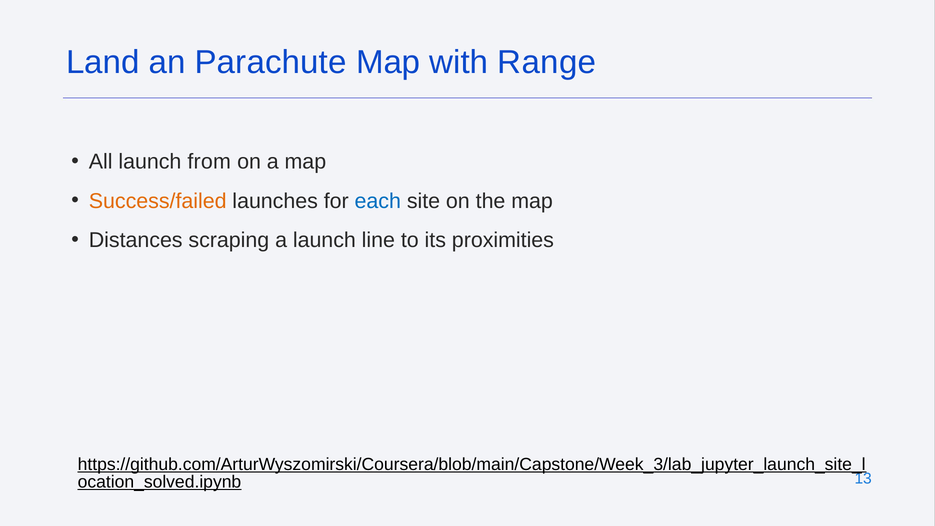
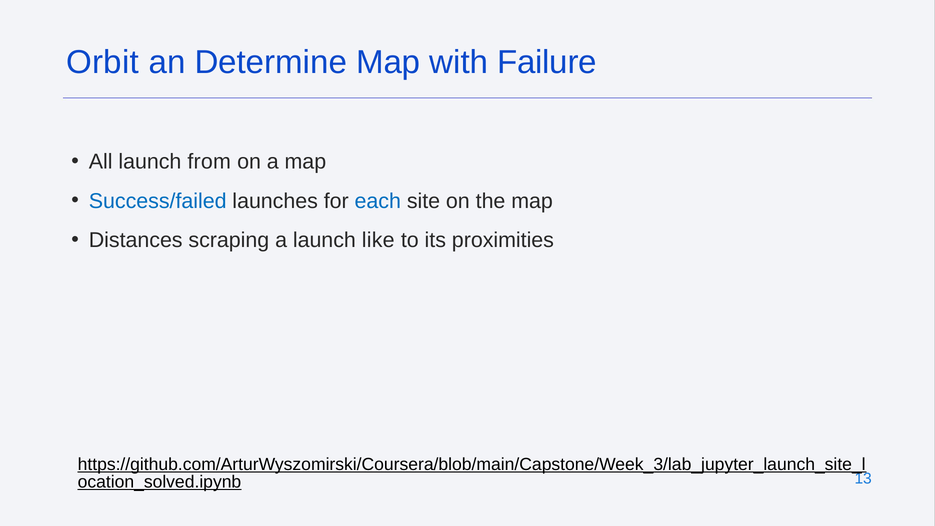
Land: Land -> Orbit
Parachute: Parachute -> Determine
Range: Range -> Failure
Success/failed colour: orange -> blue
line: line -> like
